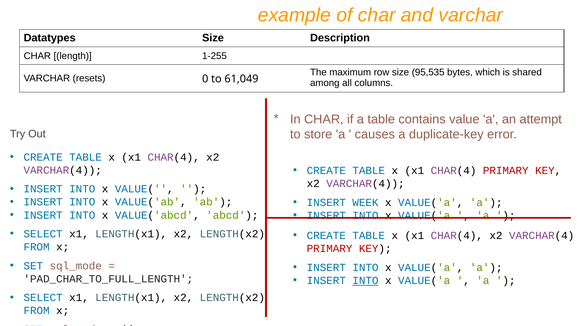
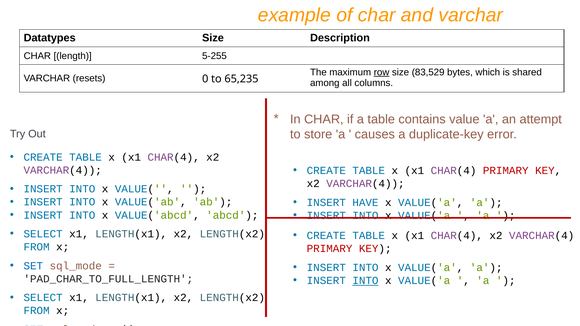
1-255: 1-255 -> 5-255
row underline: none -> present
95,535: 95,535 -> 83,529
61,049: 61,049 -> 65,235
WEEK: WEEK -> HAVE
